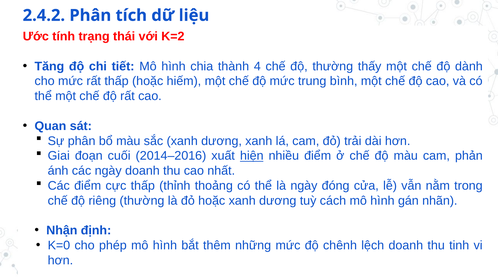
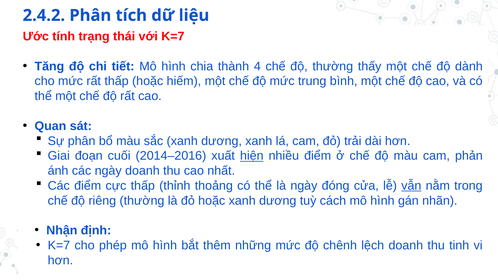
với K=2: K=2 -> K=7
vẫn underline: none -> present
K=0 at (59, 246): K=0 -> K=7
